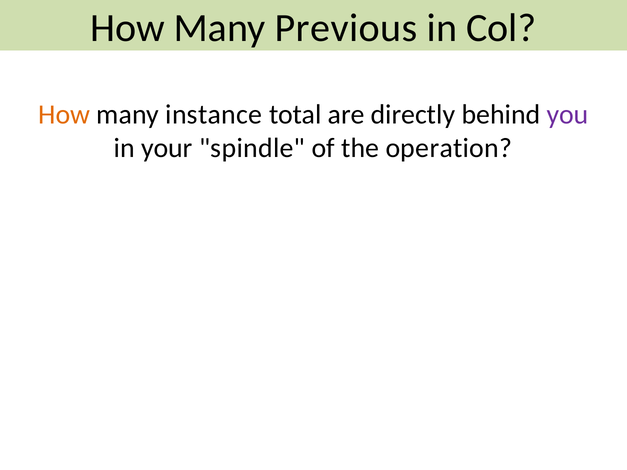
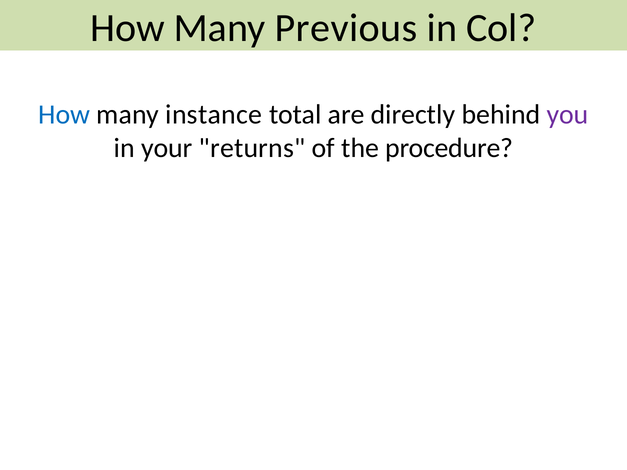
How at (64, 115) colour: orange -> blue
spindle: spindle -> returns
operation: operation -> procedure
